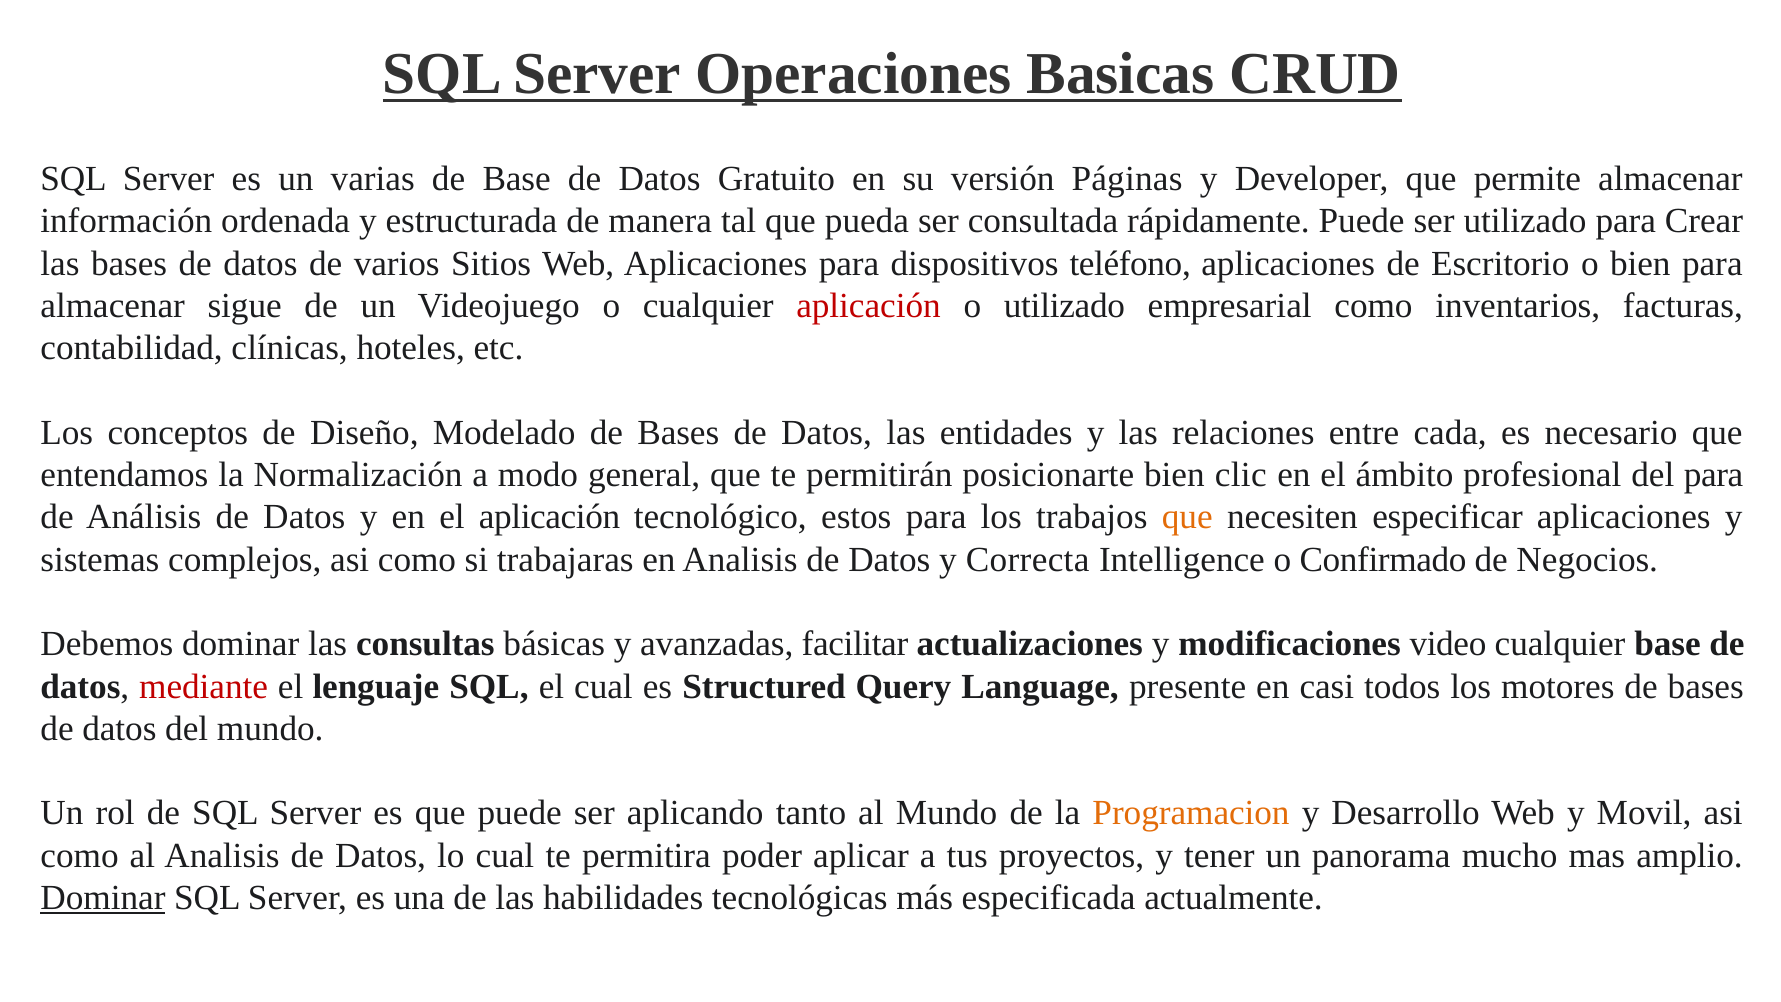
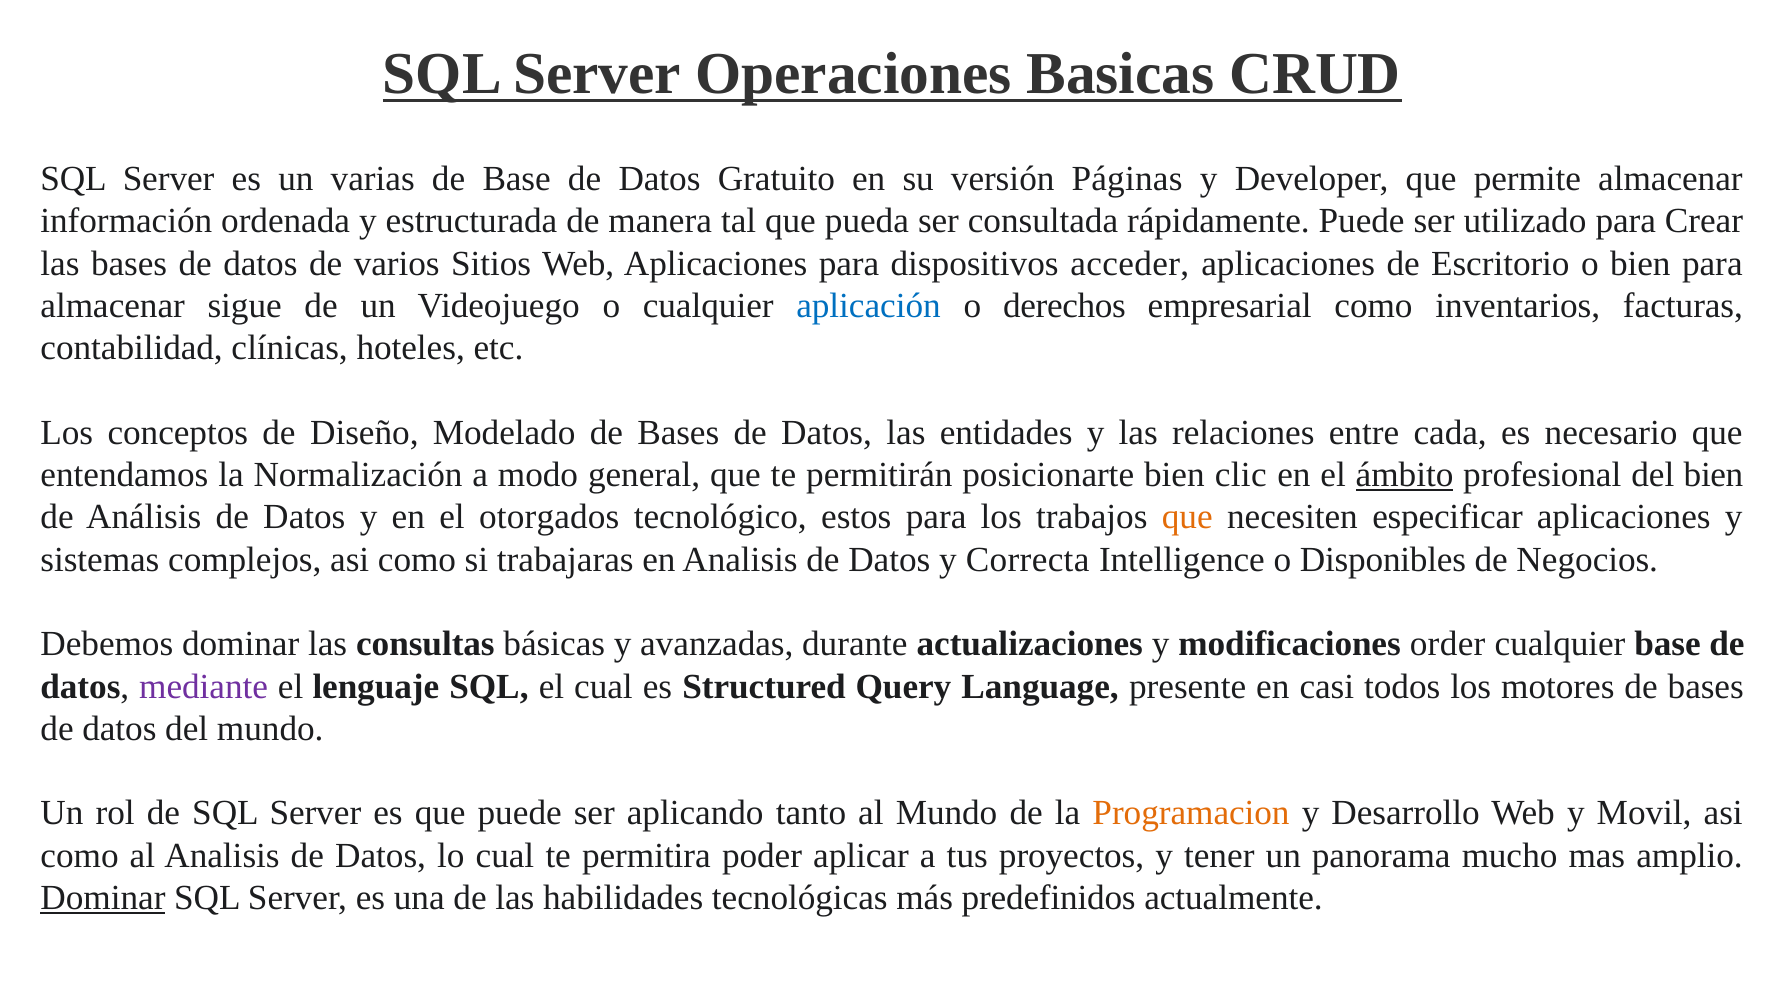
teléfono: teléfono -> acceder
aplicación at (869, 306) colour: red -> blue
o utilizado: utilizado -> derechos
ámbito underline: none -> present
del para: para -> bien
el aplicación: aplicación -> otorgados
Confirmado: Confirmado -> Disponibles
facilitar: facilitar -> durante
video: video -> order
mediante colour: red -> purple
especificada: especificada -> predefinidos
